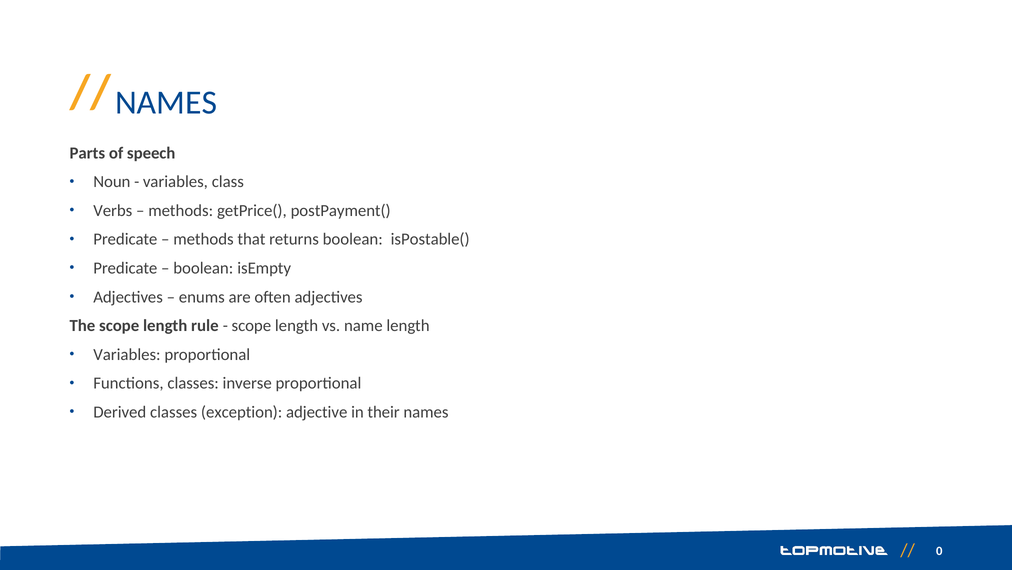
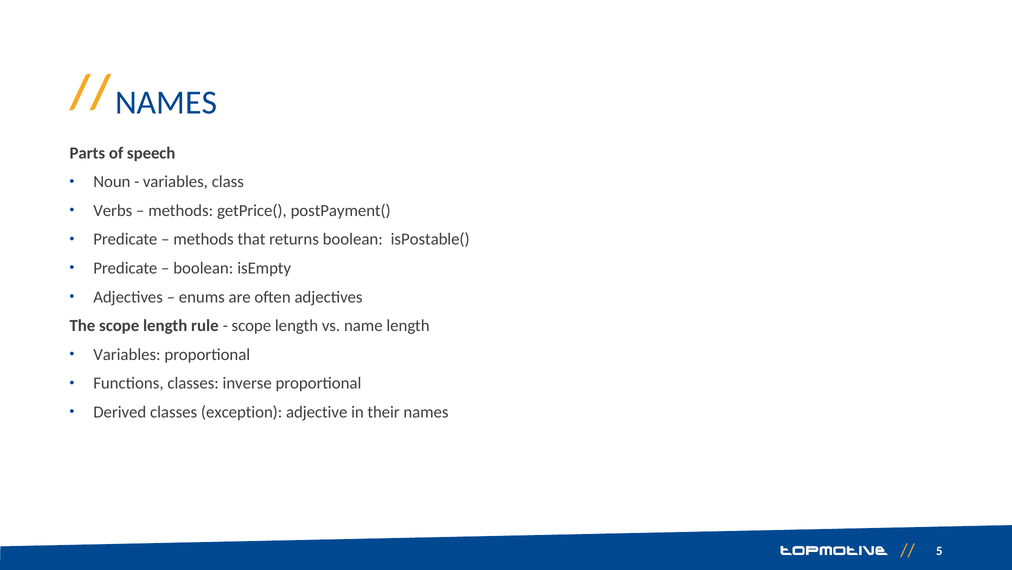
0: 0 -> 5
